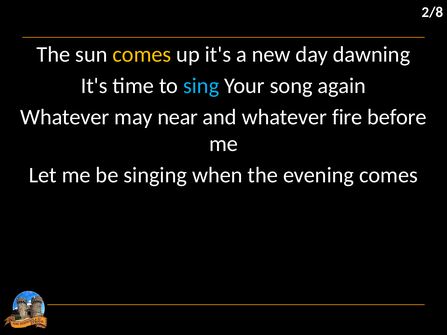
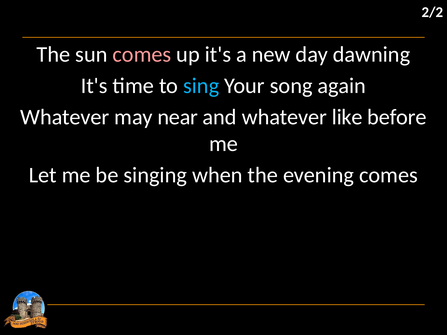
2/8: 2/8 -> 2/2
comes at (142, 55) colour: yellow -> pink
fire: fire -> like
